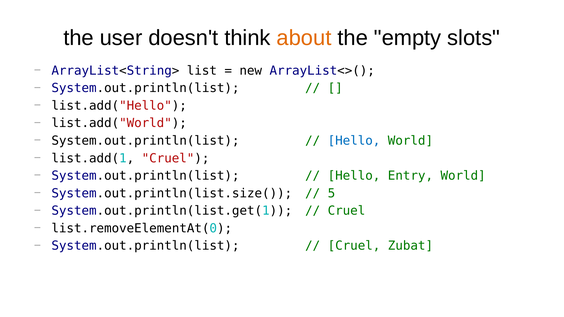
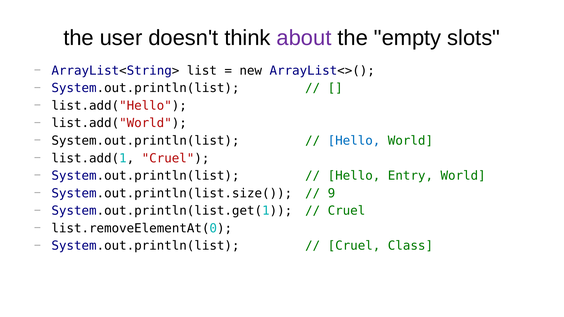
about colour: orange -> purple
5: 5 -> 9
Zubat: Zubat -> Class
